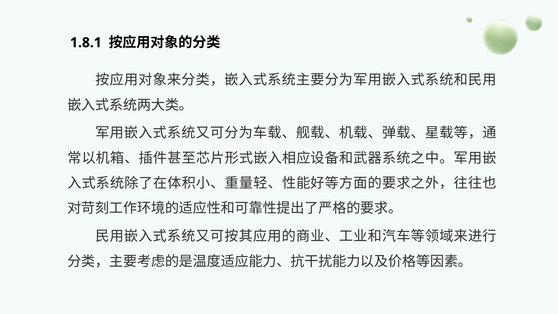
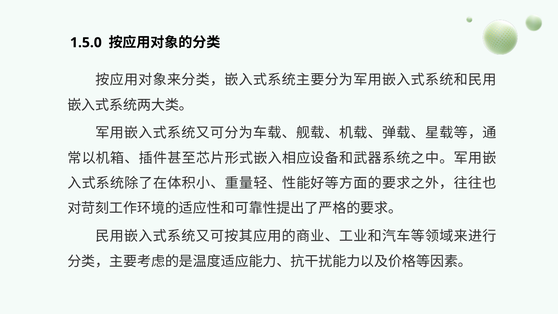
1.8.1: 1.8.1 -> 1.5.0
